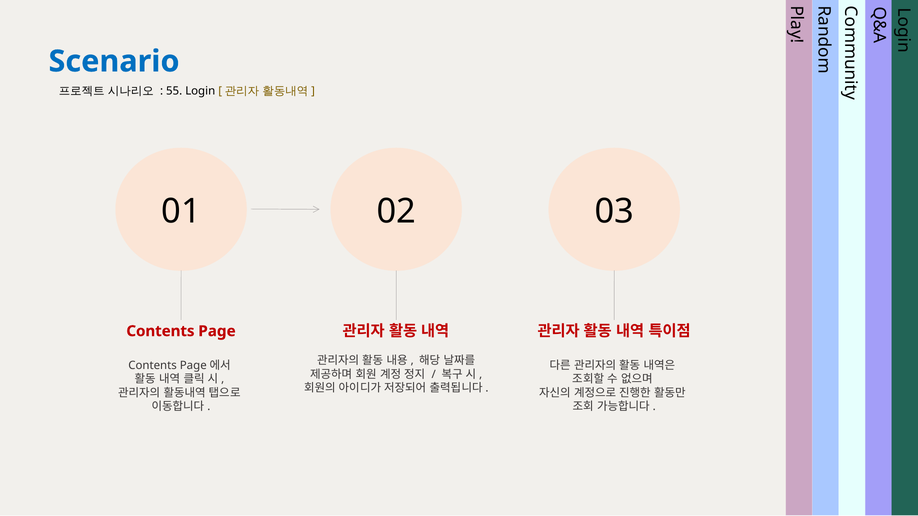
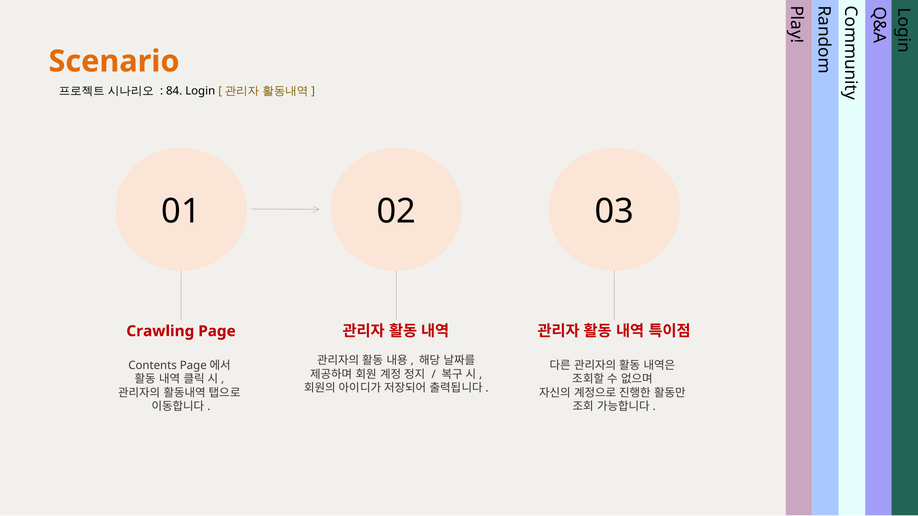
Scenario colour: blue -> orange
55: 55 -> 84
Contents at (160, 331): Contents -> Crawling
